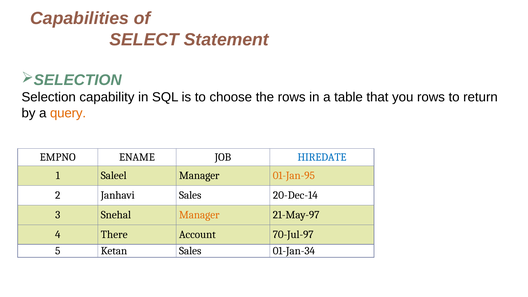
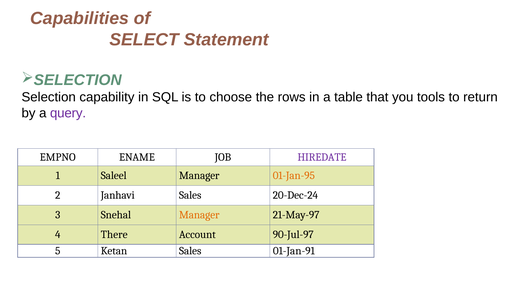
you rows: rows -> tools
query colour: orange -> purple
HIREDATE colour: blue -> purple
20-Dec-14: 20-Dec-14 -> 20-Dec-24
70-Jul-97: 70-Jul-97 -> 90-Jul-97
01-Jan-34: 01-Jan-34 -> 01-Jan-91
